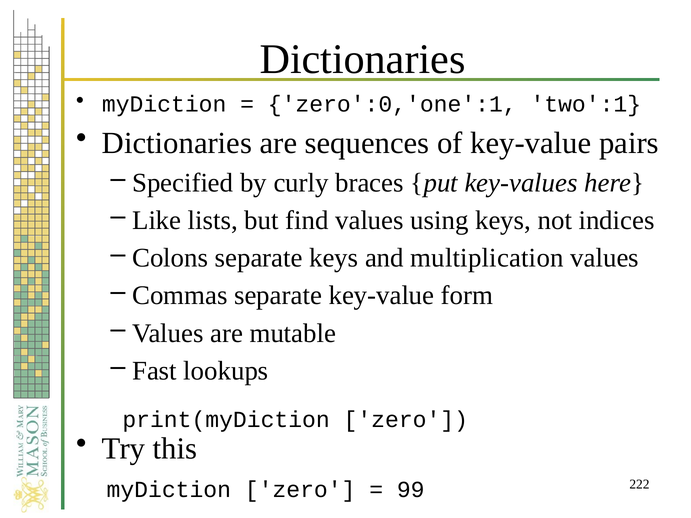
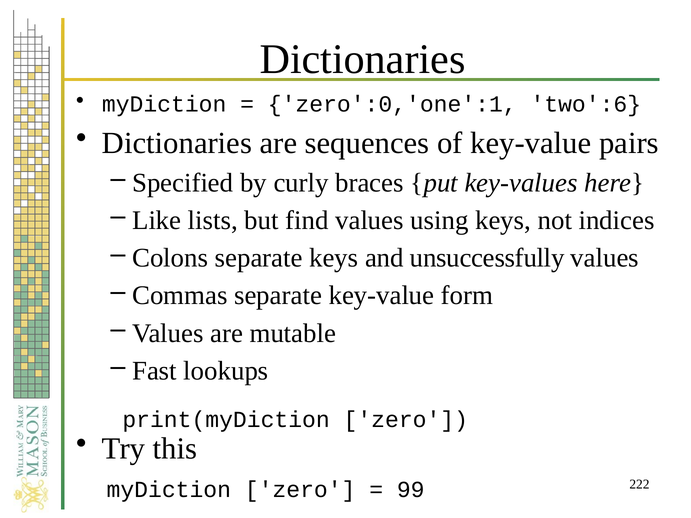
two':1: two':1 -> two':6
multiplication: multiplication -> unsuccessfully
